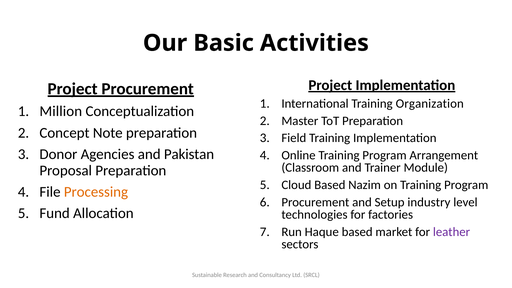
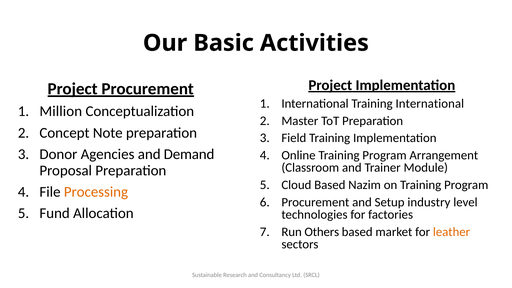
Training Organization: Organization -> International
Pakistan: Pakistan -> Demand
Haque: Haque -> Others
leather colour: purple -> orange
